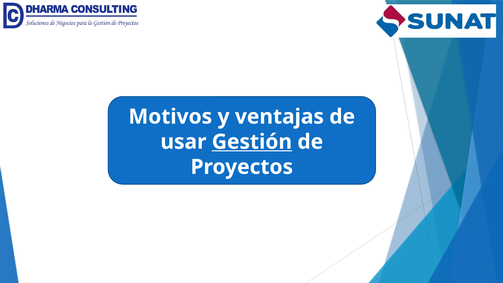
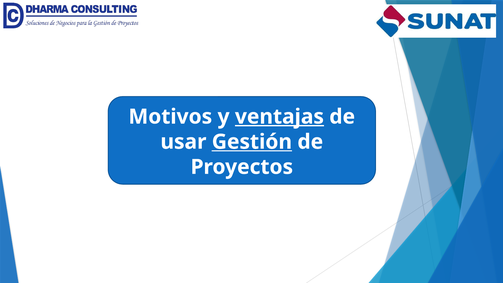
ventajas underline: none -> present
